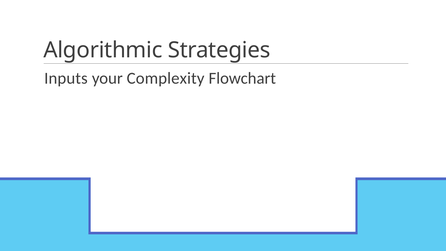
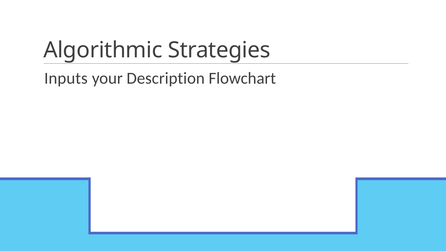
Complexity: Complexity -> Description
